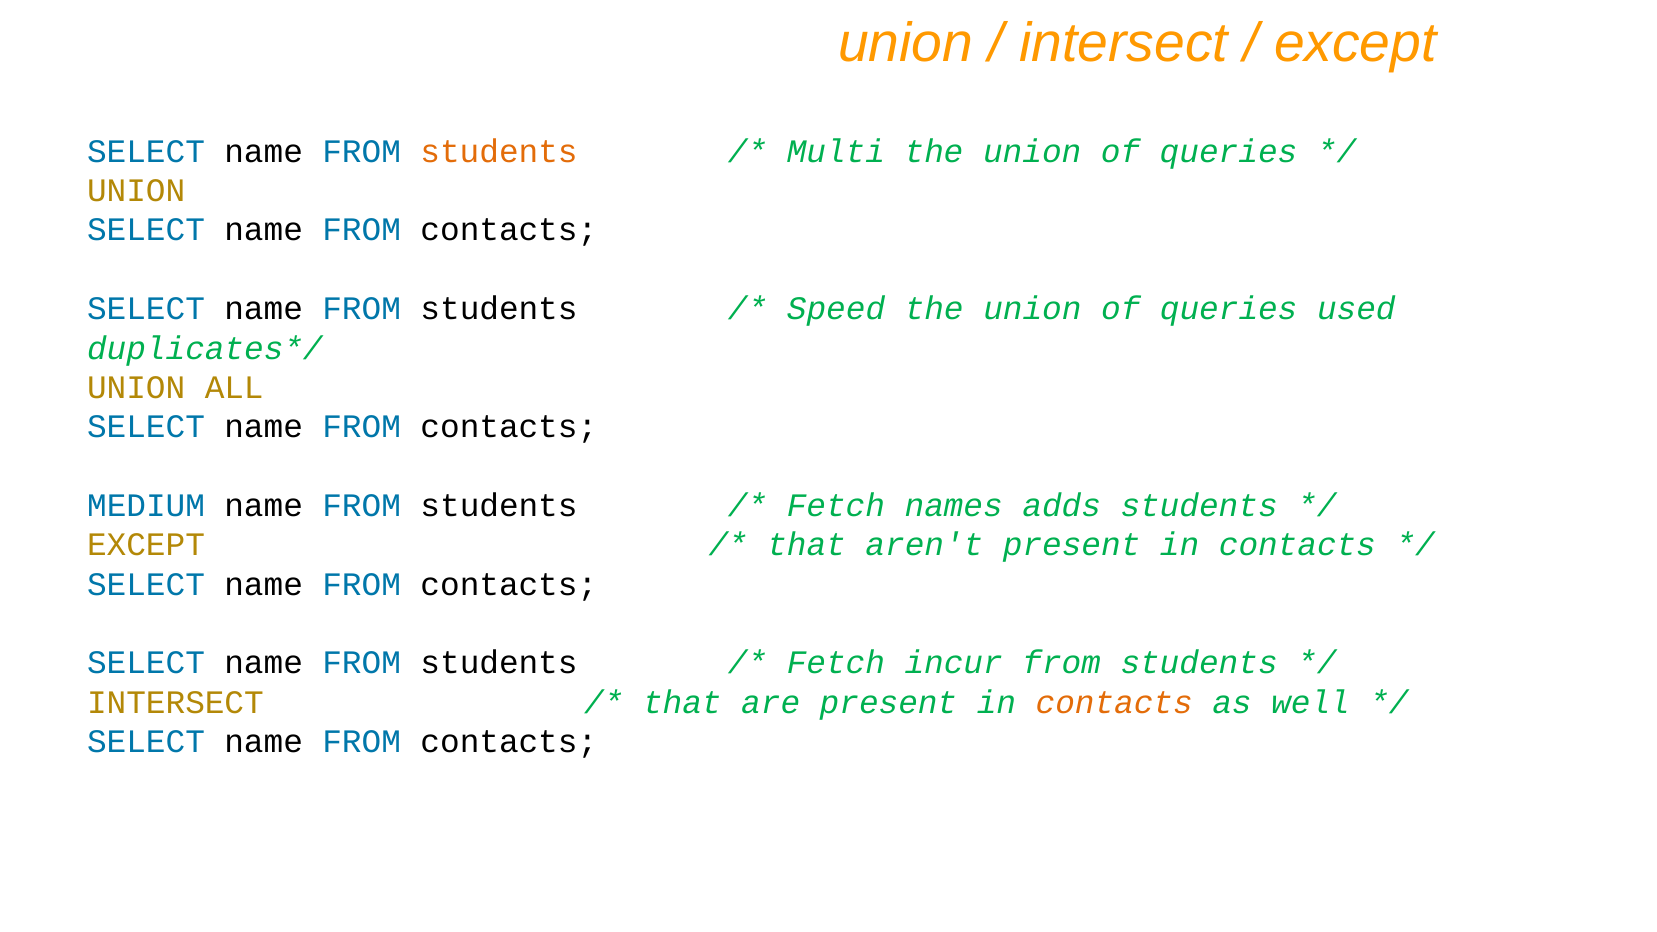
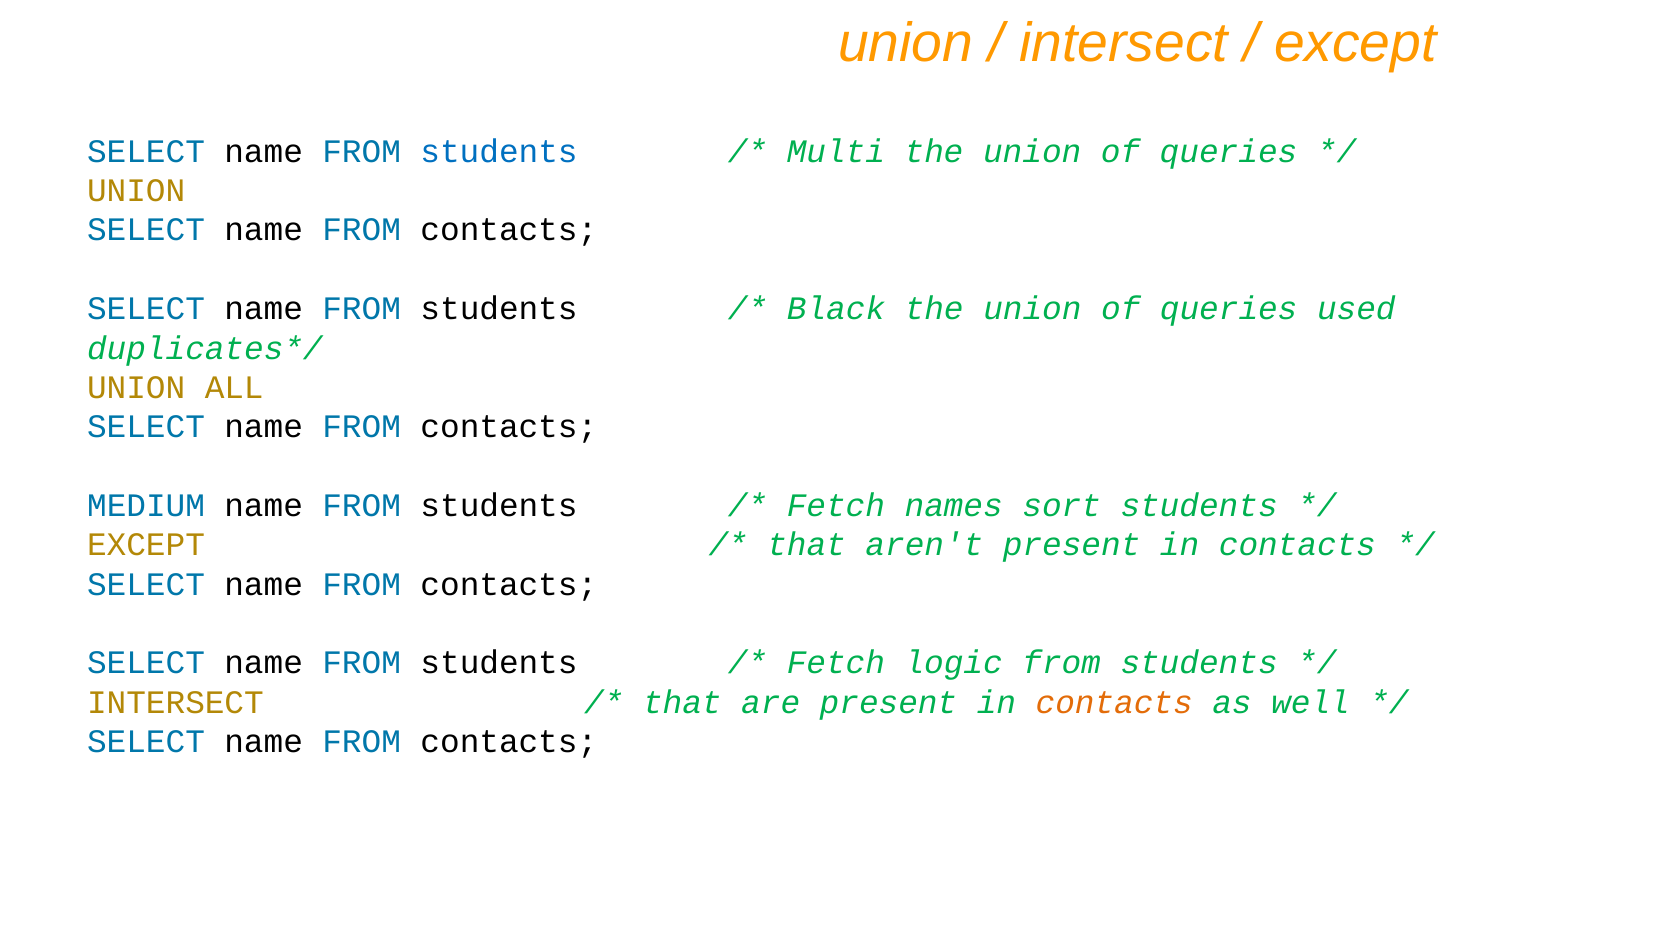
students at (499, 152) colour: orange -> blue
Speed: Speed -> Black
adds: adds -> sort
incur: incur -> logic
